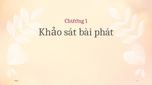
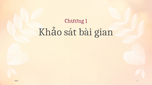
phát: phát -> gian
